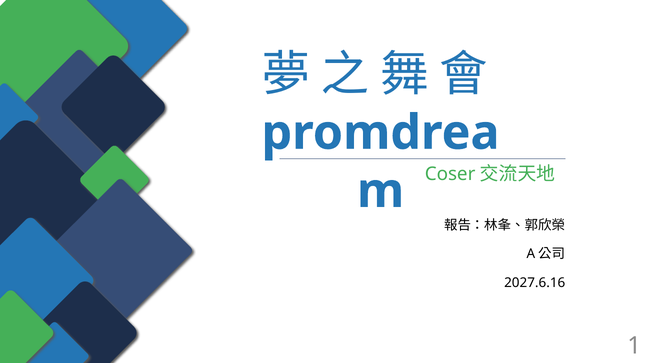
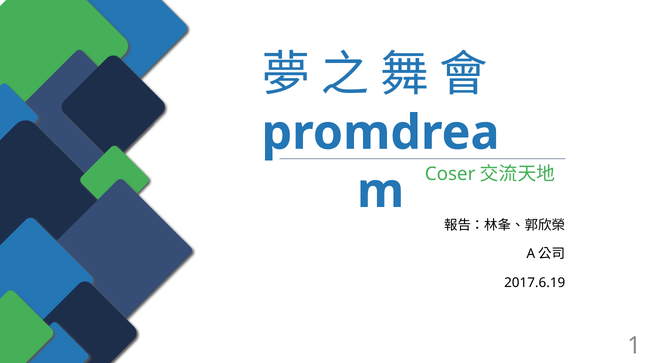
2027.6.16: 2027.6.16 -> 2017.6.19
